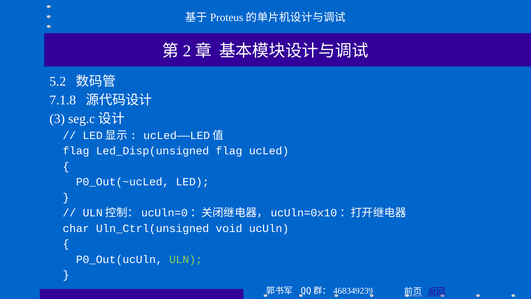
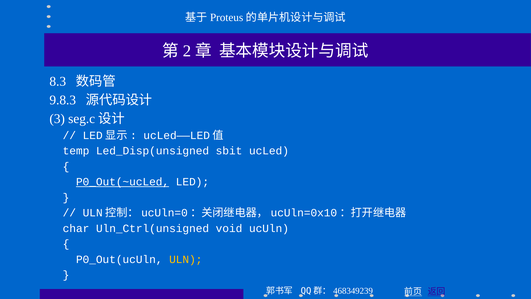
5.2: 5.2 -> 8.3
7.1.8: 7.1.8 -> 9.8.3
flag at (76, 151): flag -> temp
Led_Disp(unsigned flag: flag -> sbit
P0_Out(~ucLed underline: none -> present
ULN colour: light green -> yellow
